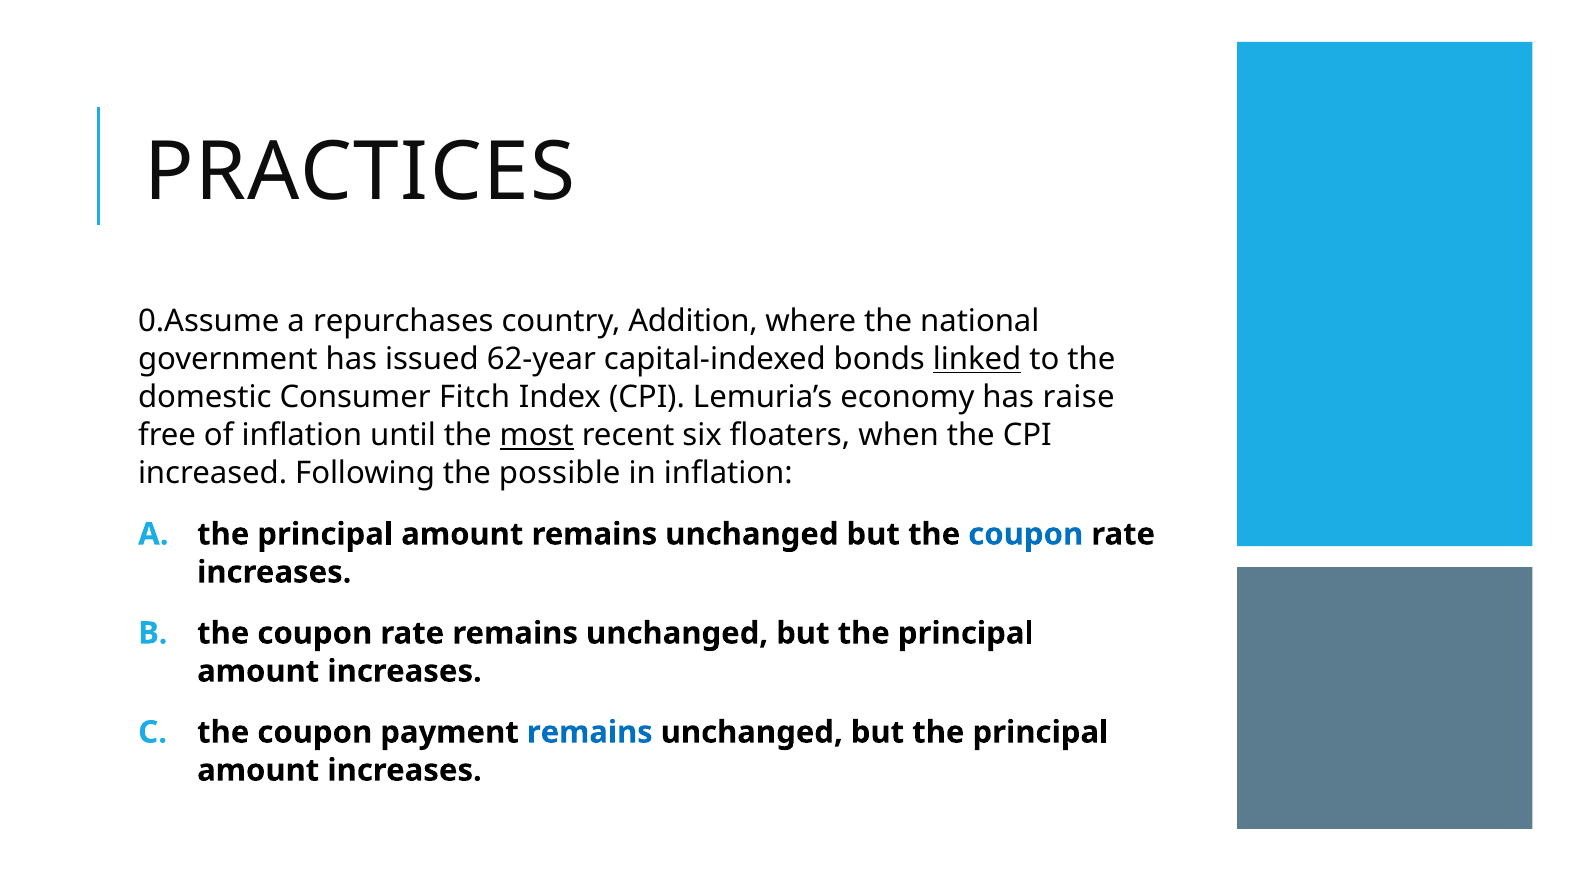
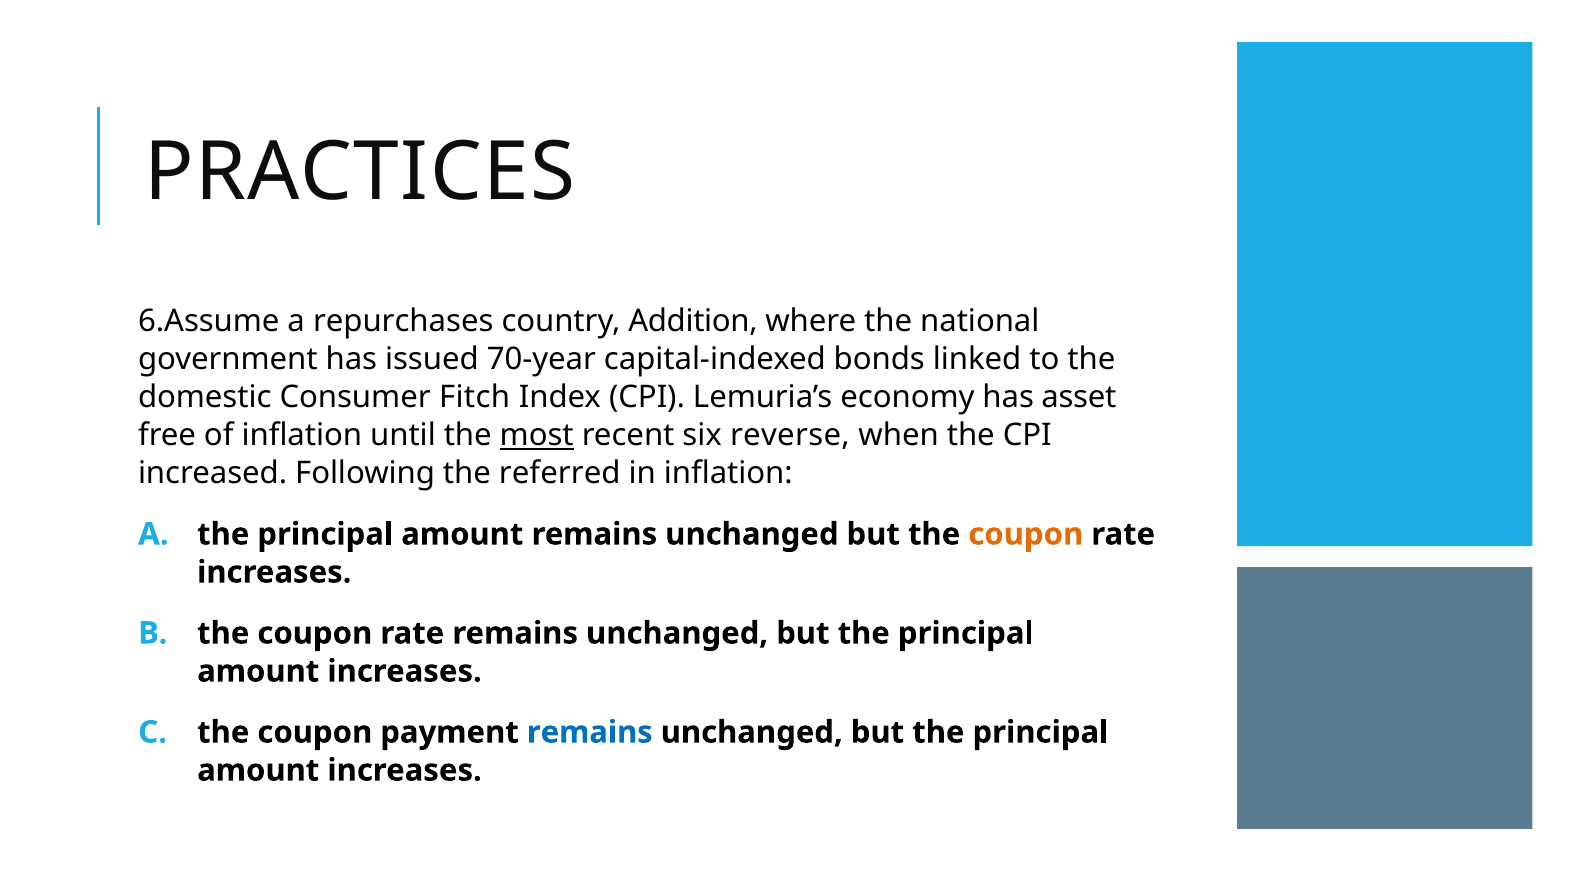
0.Assume: 0.Assume -> 6.Assume
62-year: 62-year -> 70-year
linked underline: present -> none
raise: raise -> asset
floaters: floaters -> reverse
possible: possible -> referred
coupon at (1026, 534) colour: blue -> orange
